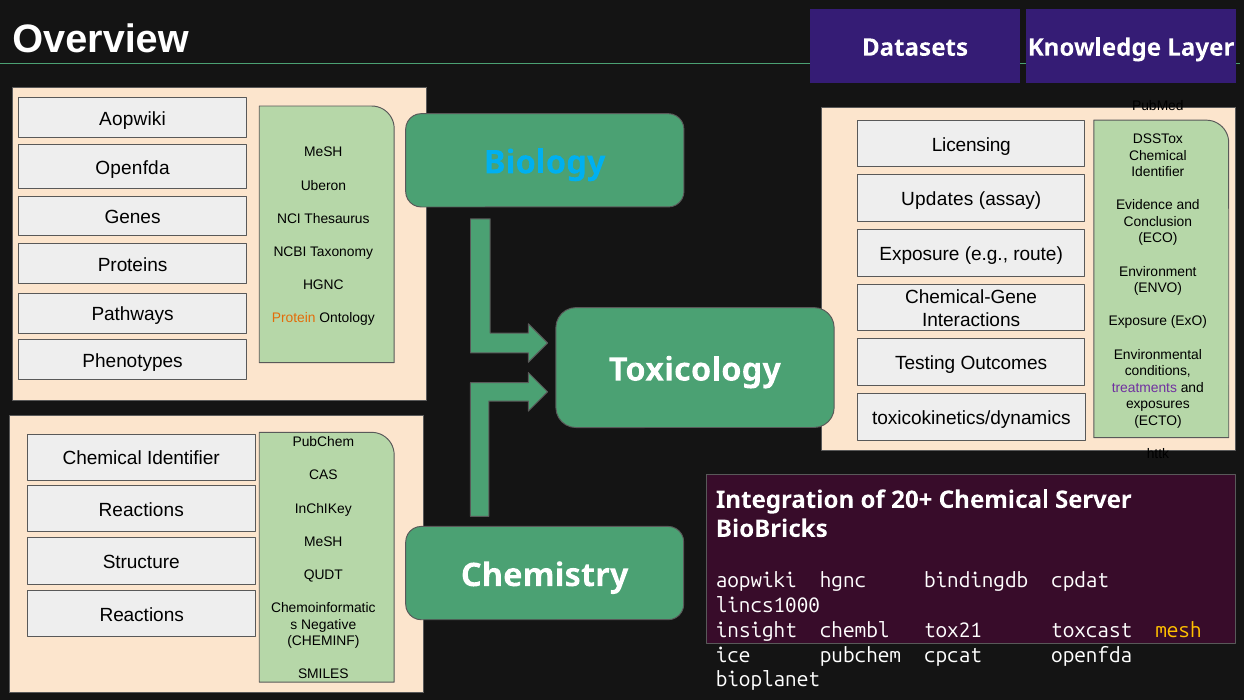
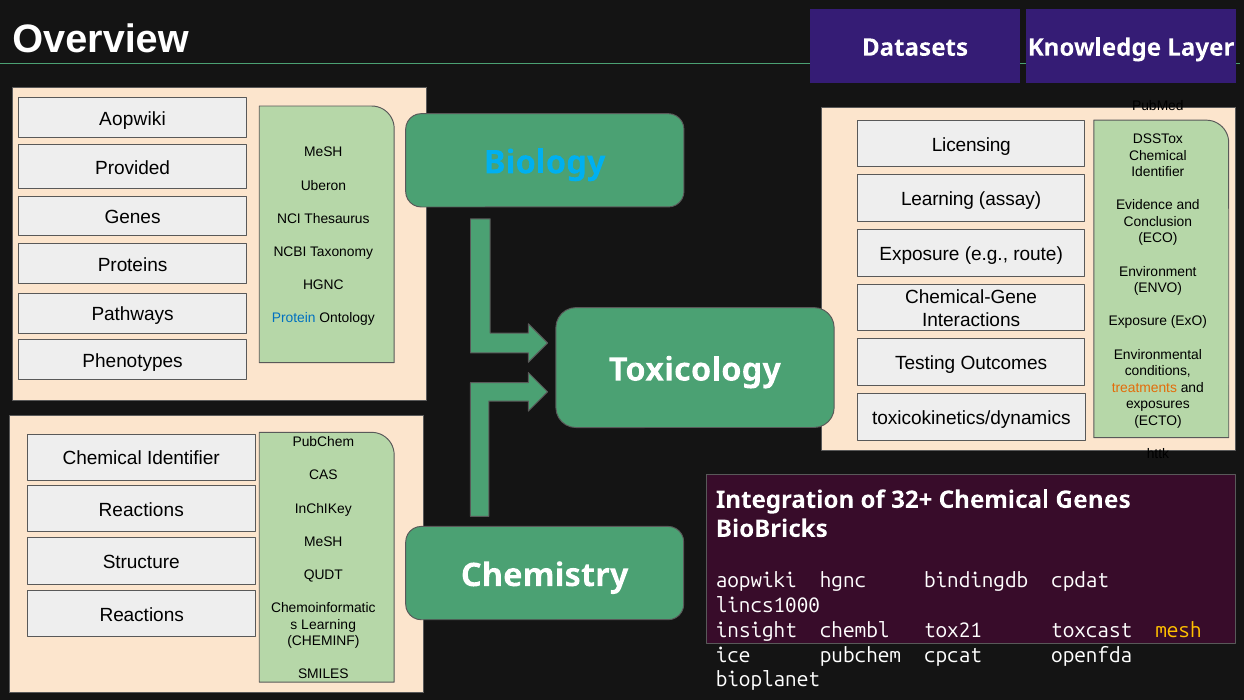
Openfda at (133, 168): Openfda -> Provided
Updates at (937, 199): Updates -> Learning
Protein colour: orange -> blue
treatments colour: purple -> orange
20+: 20+ -> 32+
Chemical Server: Server -> Genes
Negative at (329, 624): Negative -> Learning
